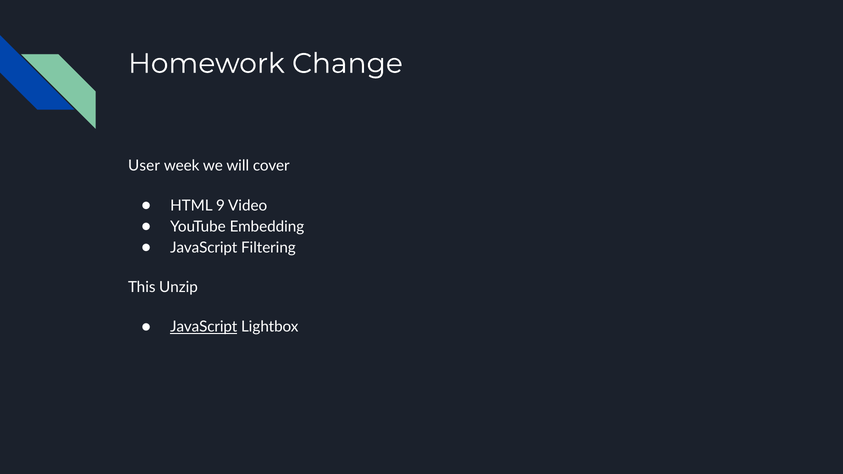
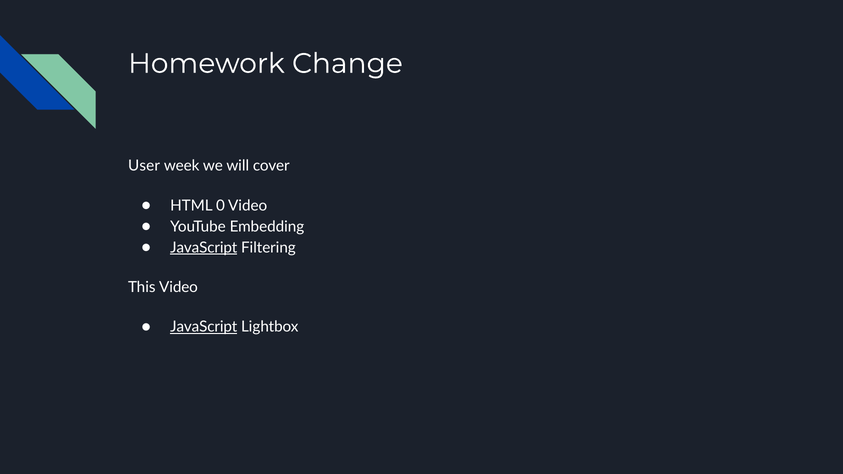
9: 9 -> 0
JavaScript at (204, 248) underline: none -> present
This Unzip: Unzip -> Video
